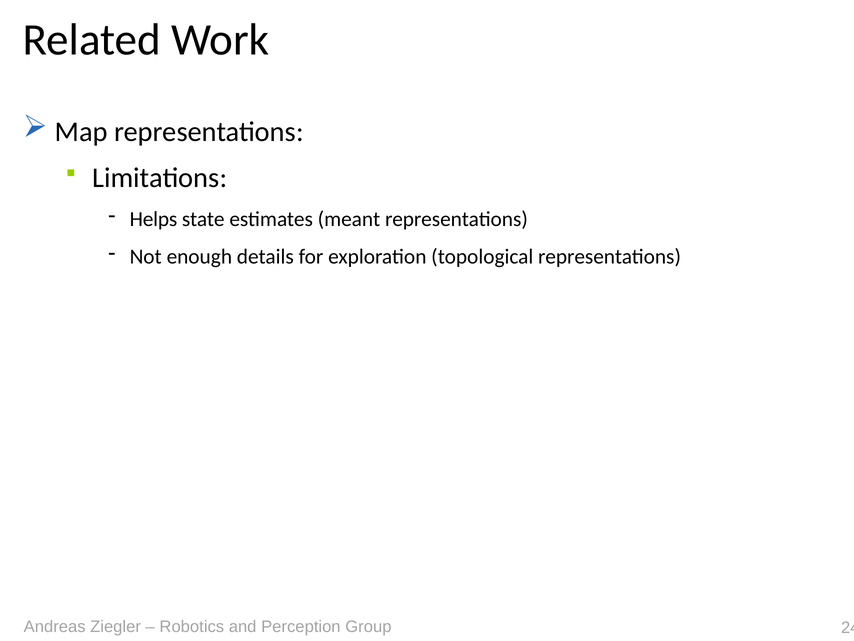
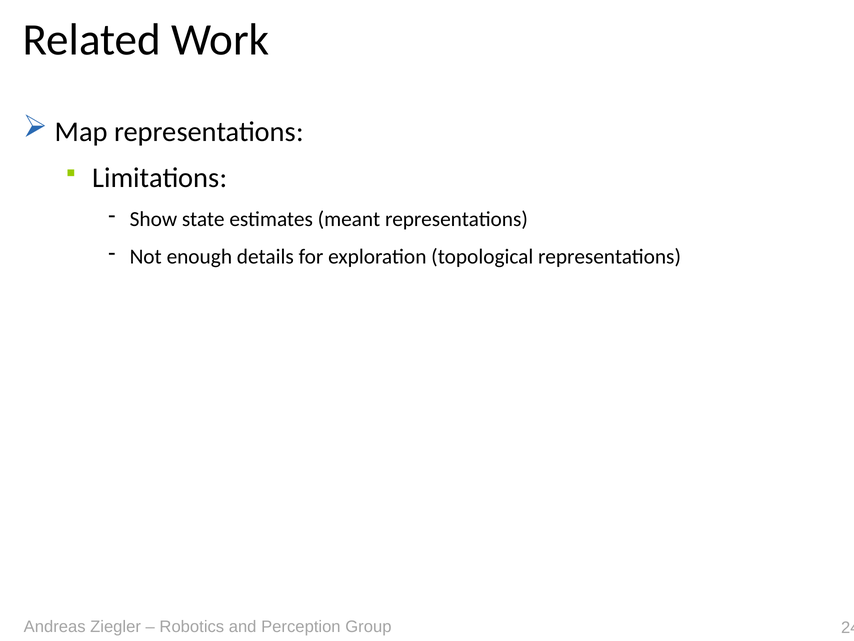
Helps: Helps -> Show
